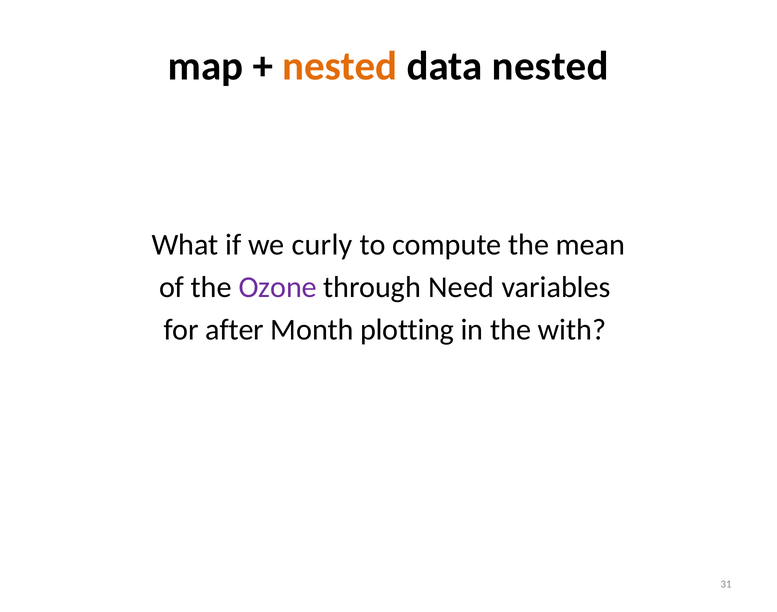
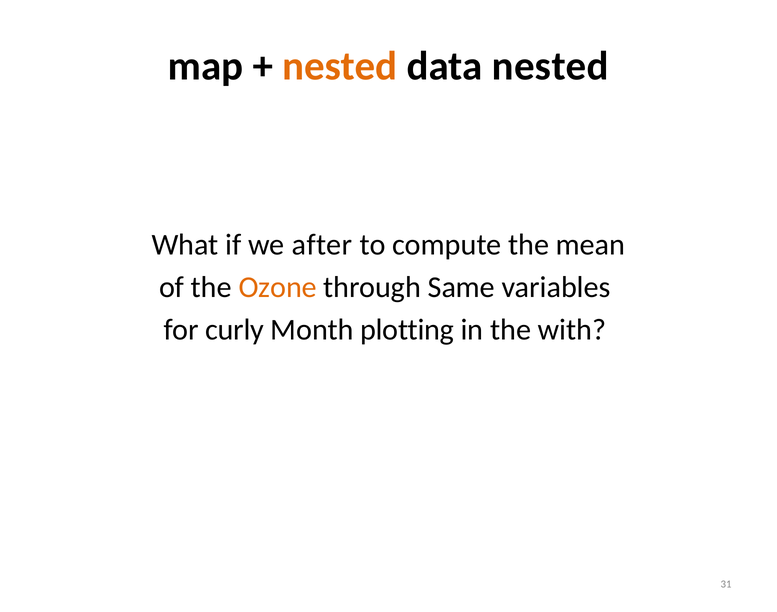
curly: curly -> after
Ozone colour: purple -> orange
Need: Need -> Same
after: after -> curly
